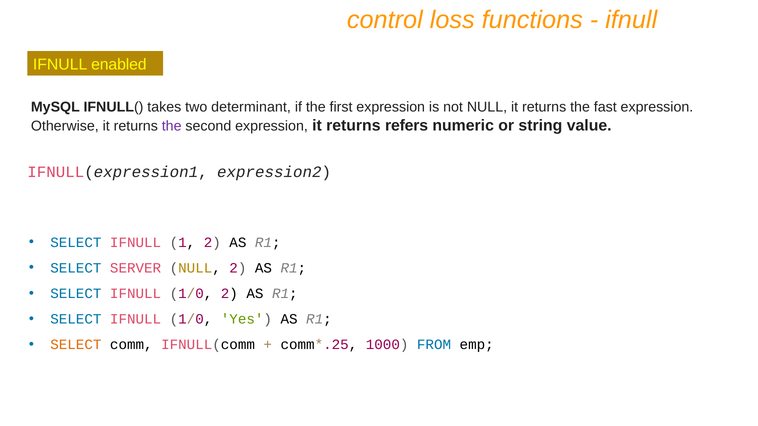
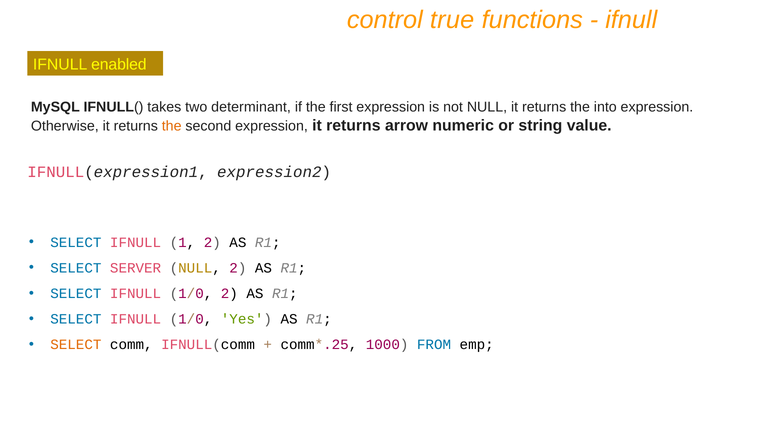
loss: loss -> true
fast: fast -> into
the at (172, 126) colour: purple -> orange
refers: refers -> arrow
